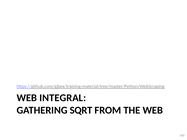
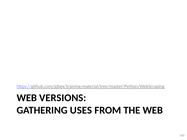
INTEGRAL: INTEGRAL -> VERSIONS
SQRT: SQRT -> USES
